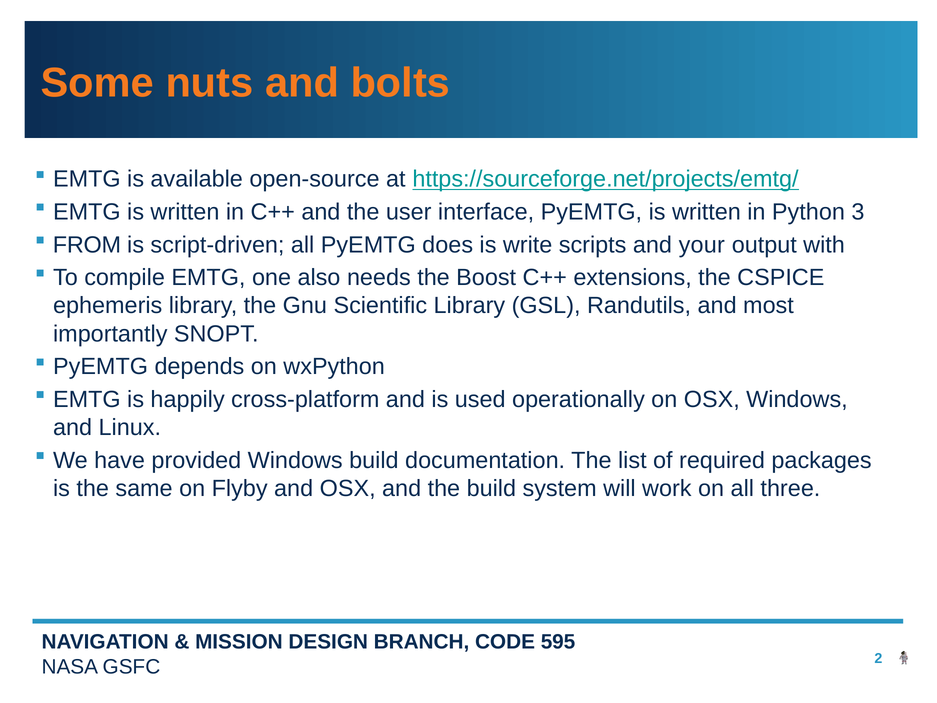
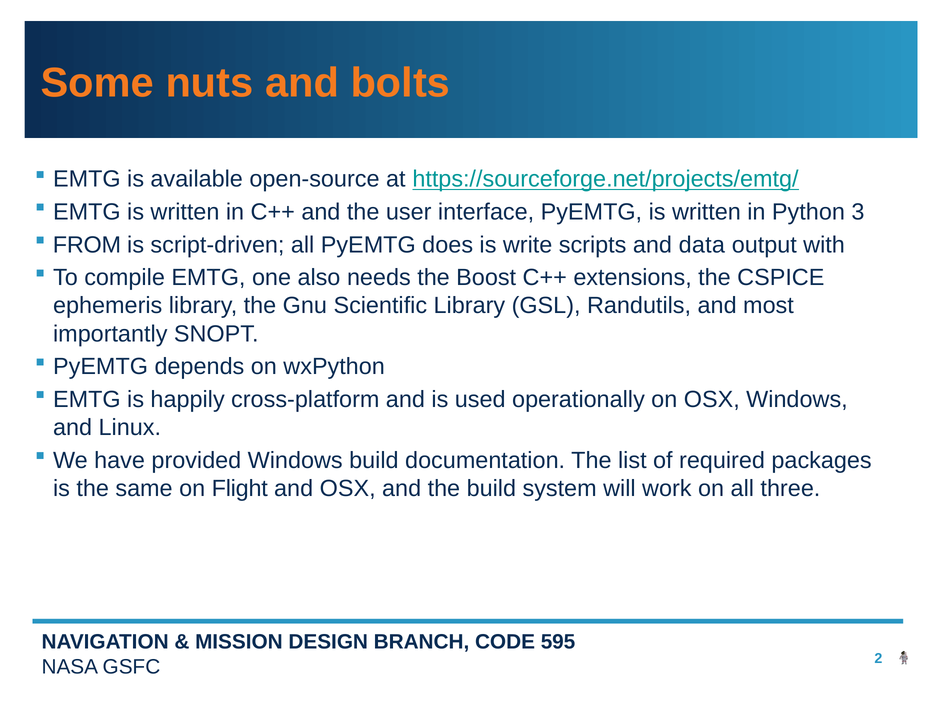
your: your -> data
Flyby: Flyby -> Flight
